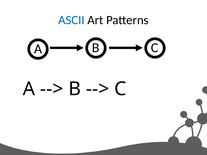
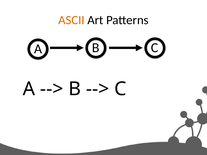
ASCII colour: blue -> orange
